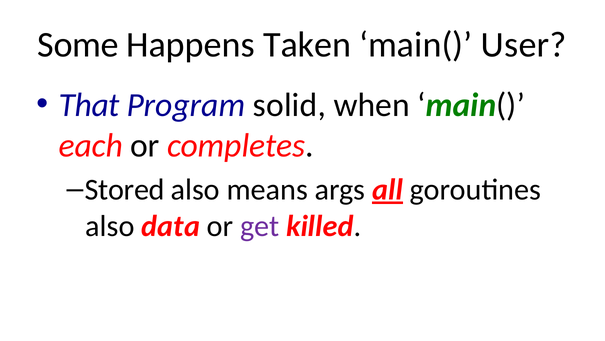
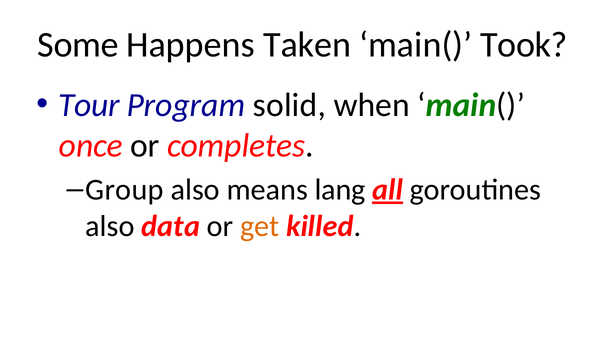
User: User -> Took
That: That -> Tour
each: each -> once
Stored: Stored -> Group
args: args -> lang
get colour: purple -> orange
